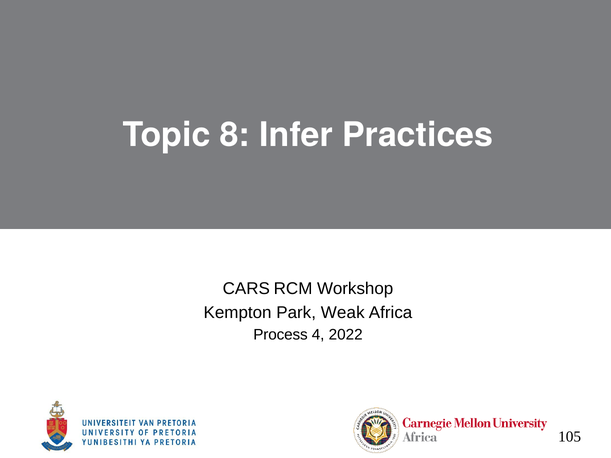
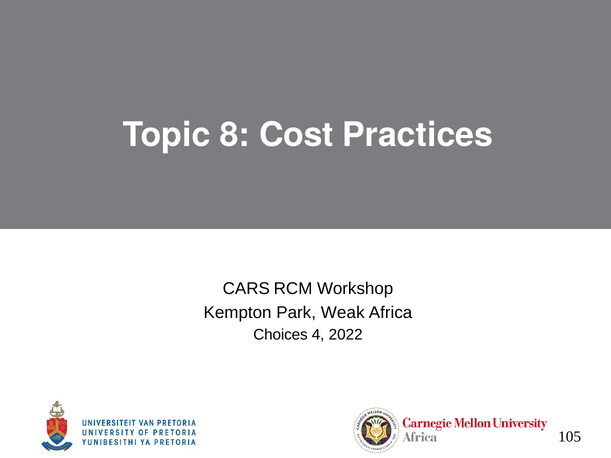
Infer: Infer -> Cost
Process: Process -> Choices
